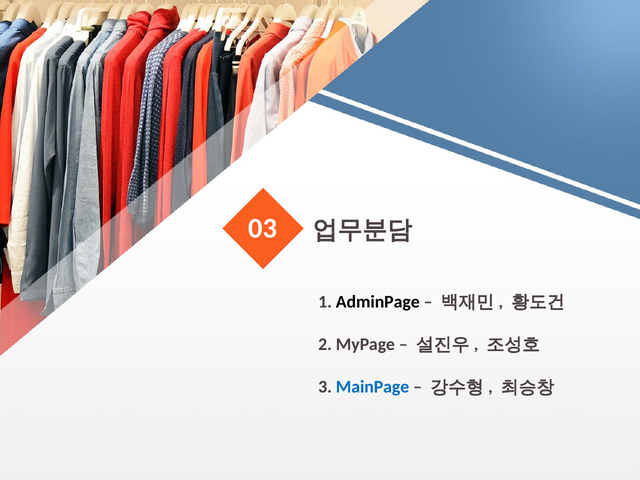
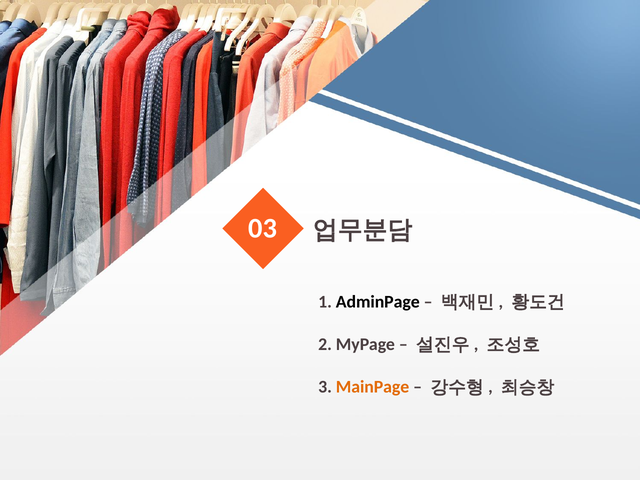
MainPage colour: blue -> orange
